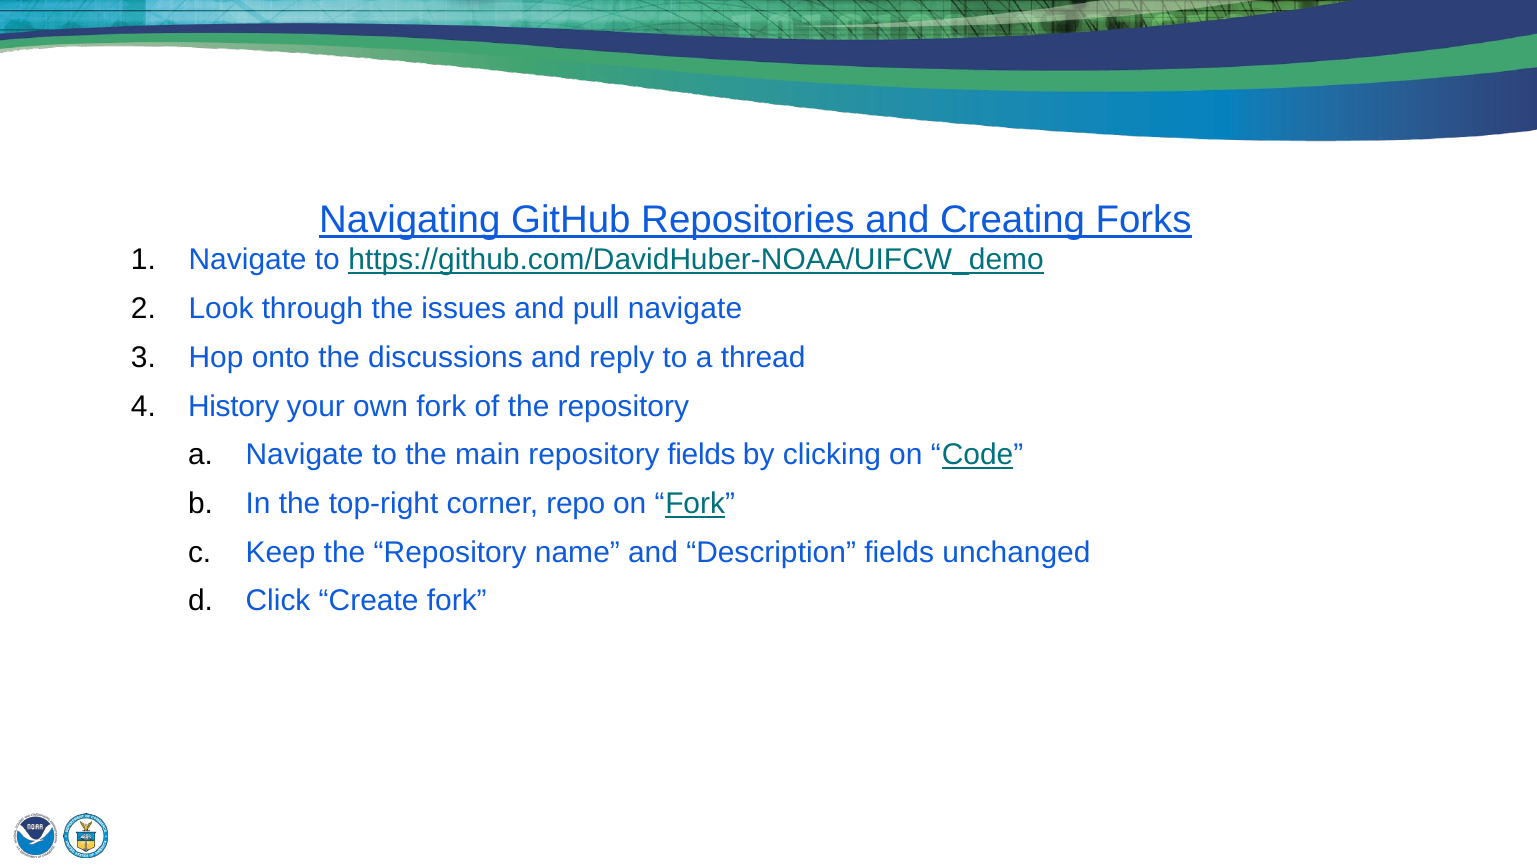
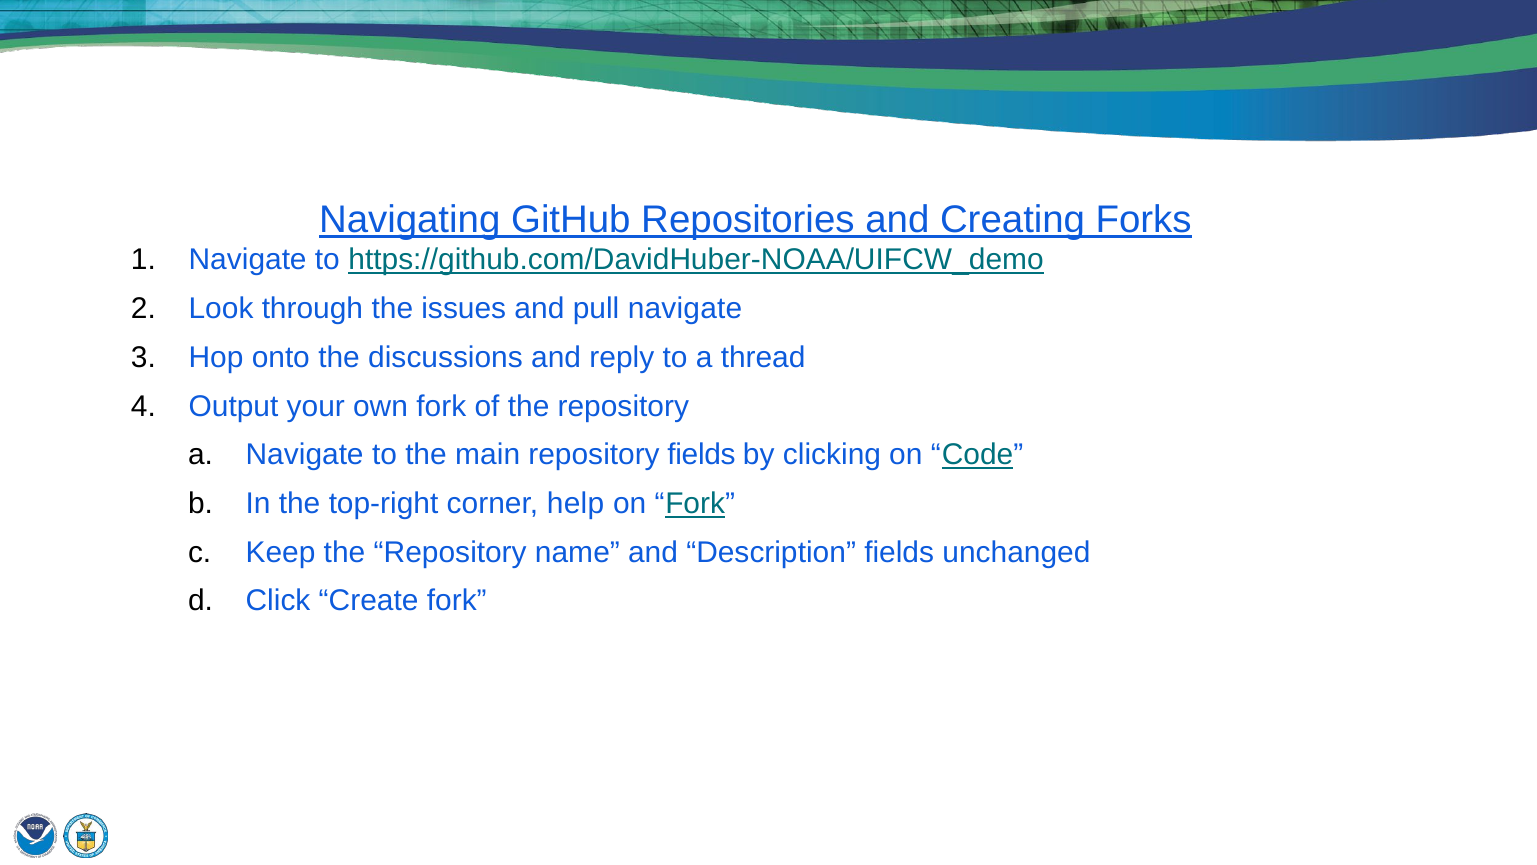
History: History -> Output
repo: repo -> help
